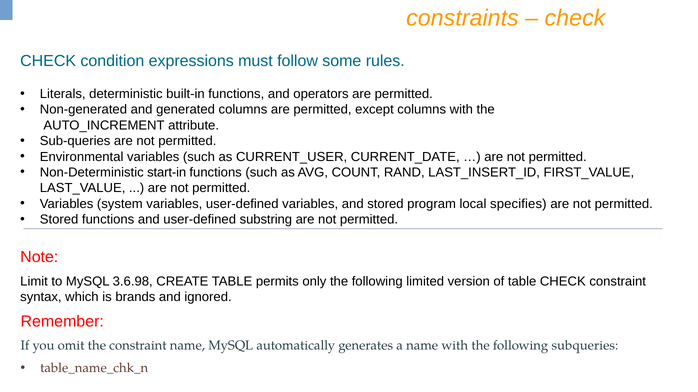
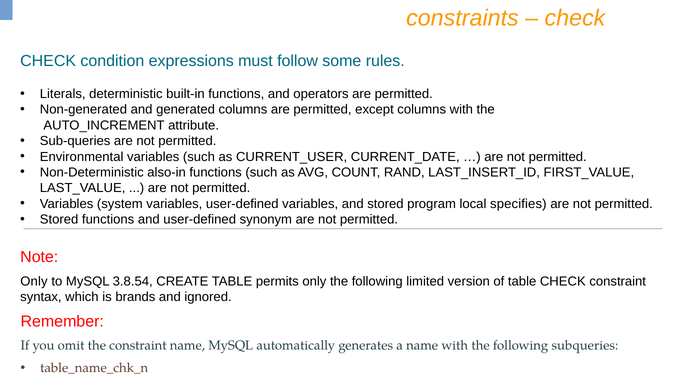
start-in: start-in -> also-in
substring: substring -> synonym
Limit at (34, 282): Limit -> Only
3.6.98: 3.6.98 -> 3.8.54
